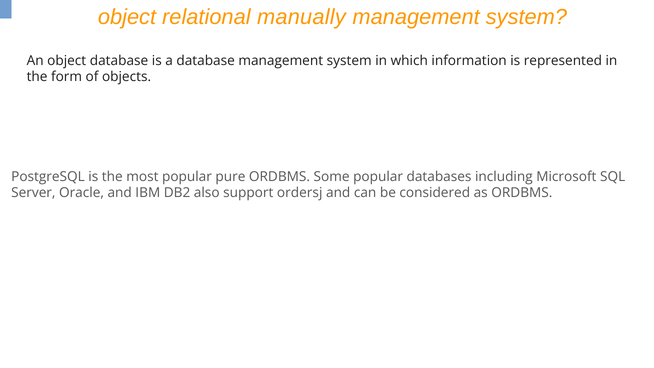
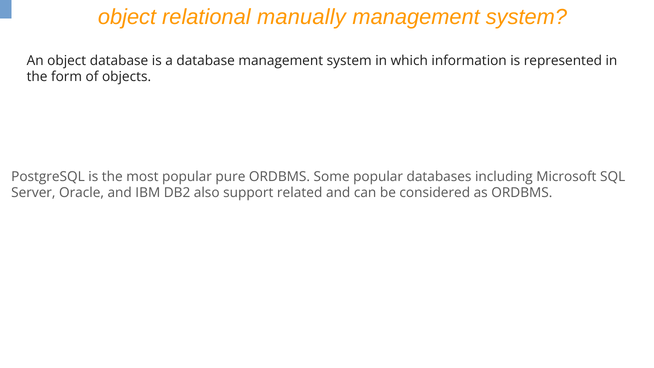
ordersj: ordersj -> related
